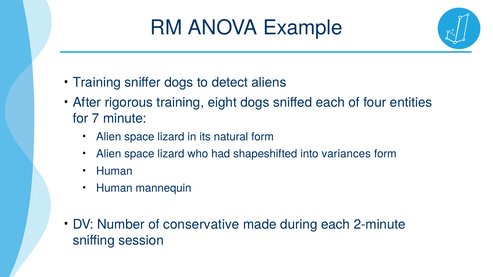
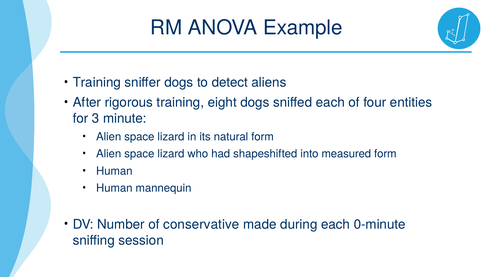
7: 7 -> 3
variances: variances -> measured
2-minute: 2-minute -> 0-minute
